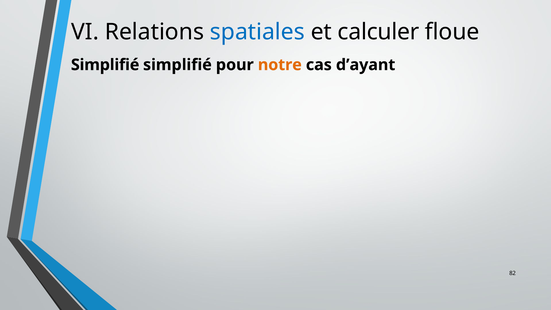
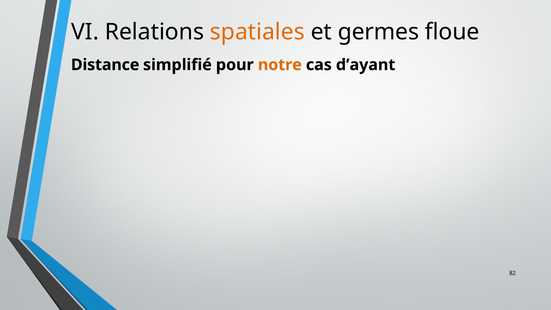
spatiales colour: blue -> orange
calculer: calculer -> germes
Simplifié at (105, 65): Simplifié -> Distance
